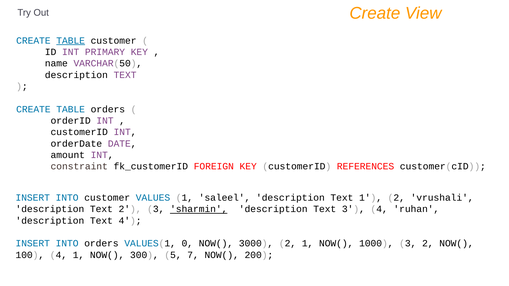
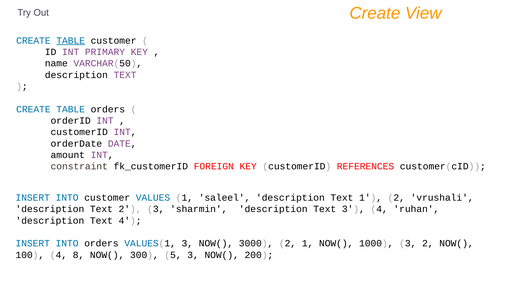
sharmin underline: present -> none
VALUES(1 0: 0 -> 3
4 1: 1 -> 8
5 7: 7 -> 3
